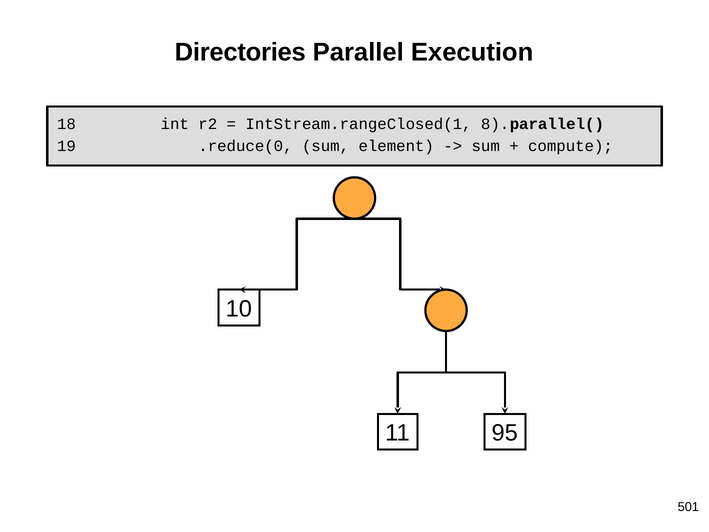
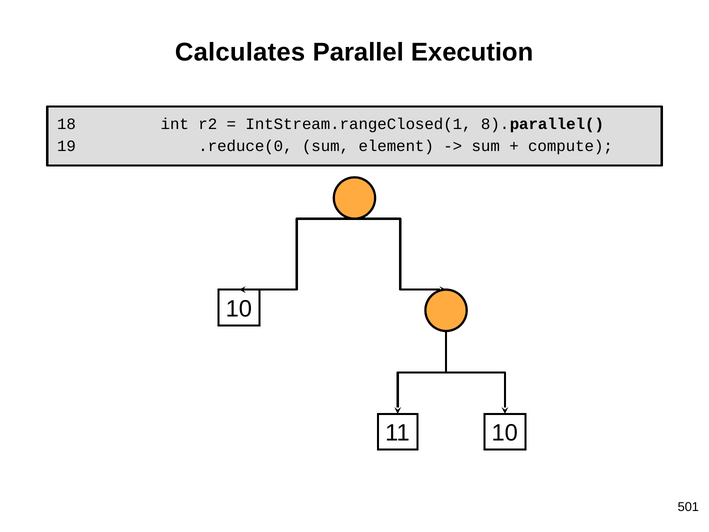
Directories: Directories -> Calculates
11 95: 95 -> 10
